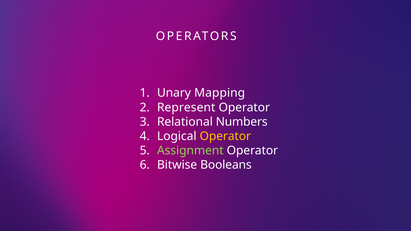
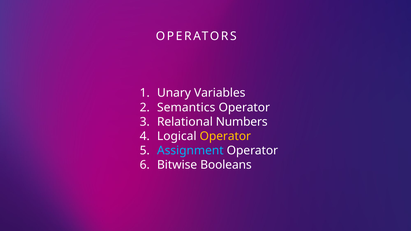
Mapping: Mapping -> Variables
Represent: Represent -> Semantics
Assignment colour: light green -> light blue
